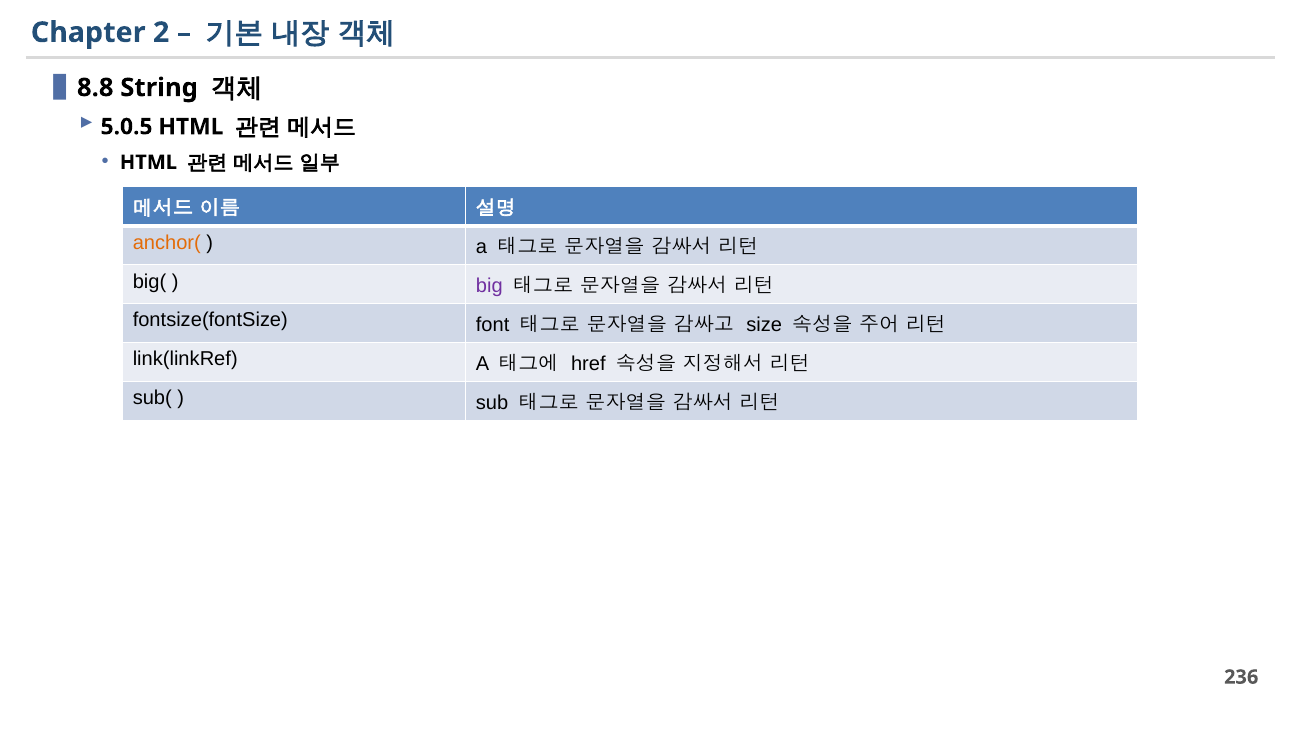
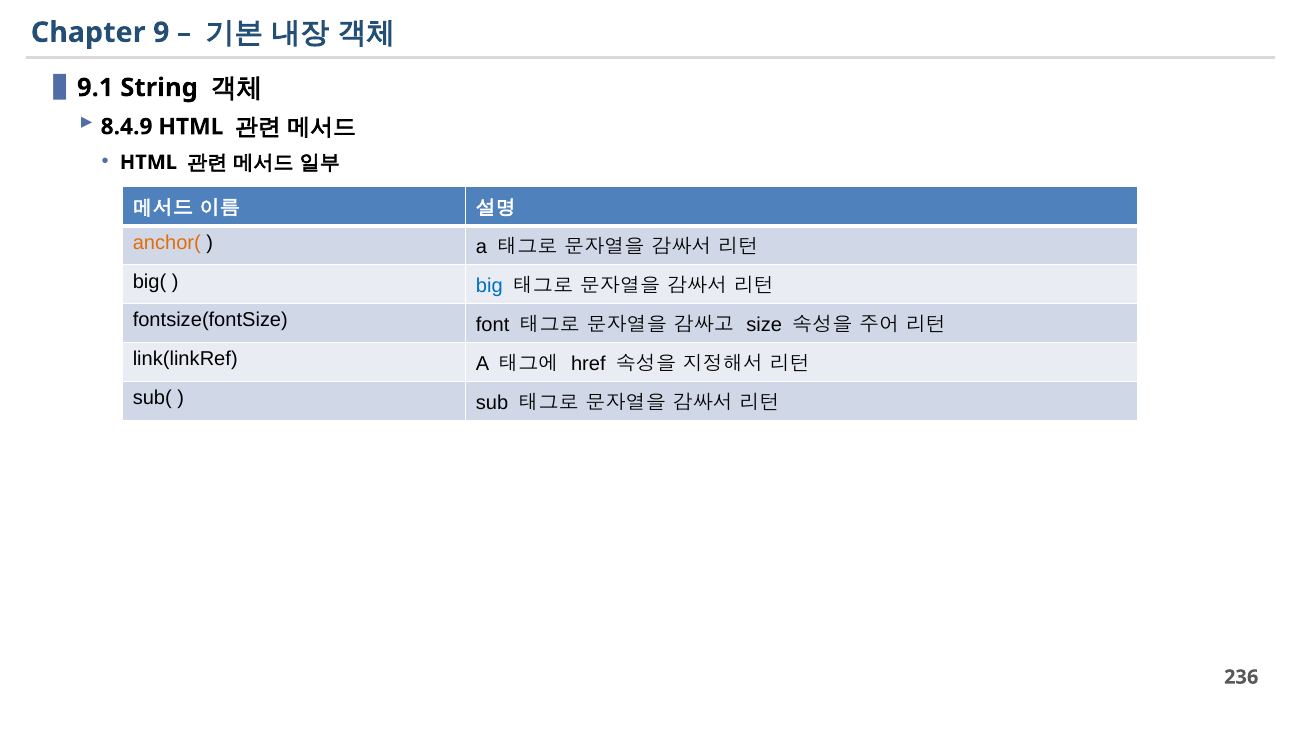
2: 2 -> 9
8.8: 8.8 -> 9.1
5.0.5: 5.0.5 -> 8.4.9
big colour: purple -> blue
